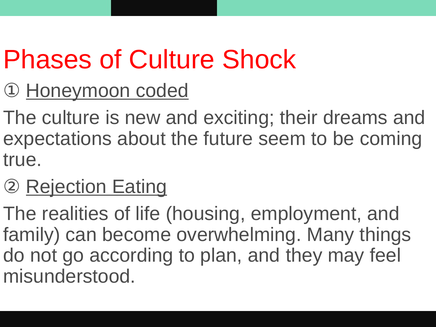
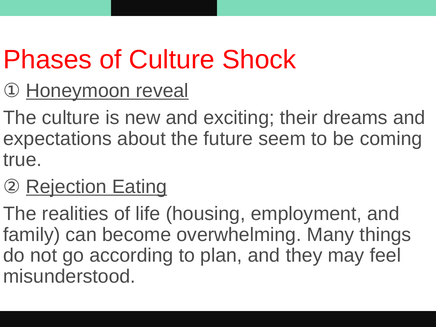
coded: coded -> reveal
